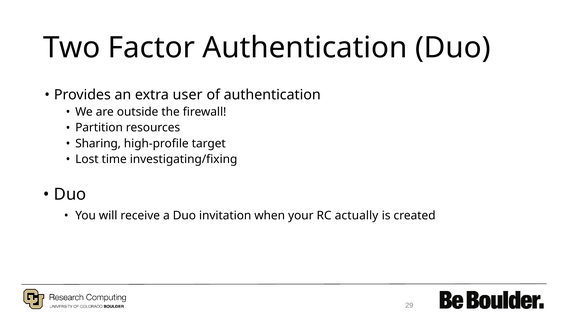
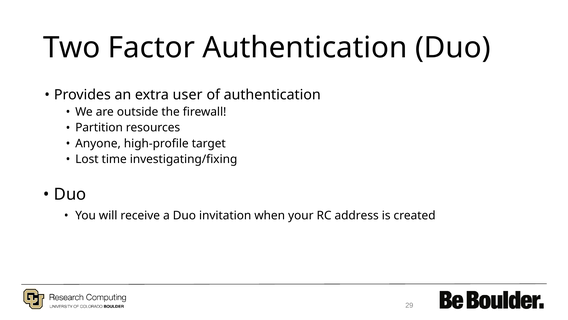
Sharing: Sharing -> Anyone
actually: actually -> address
